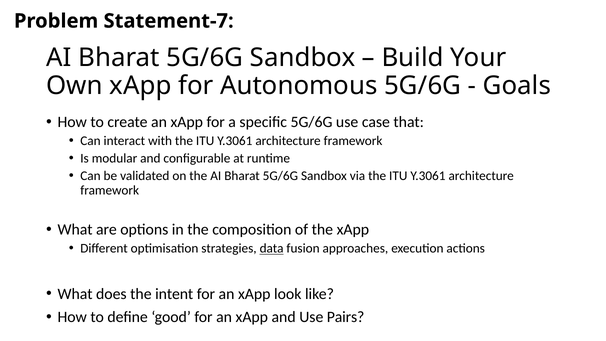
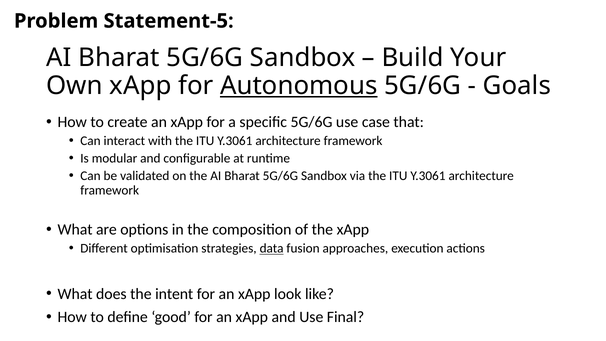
Statement-7: Statement-7 -> Statement-5
Autonomous underline: none -> present
Pairs: Pairs -> Final
